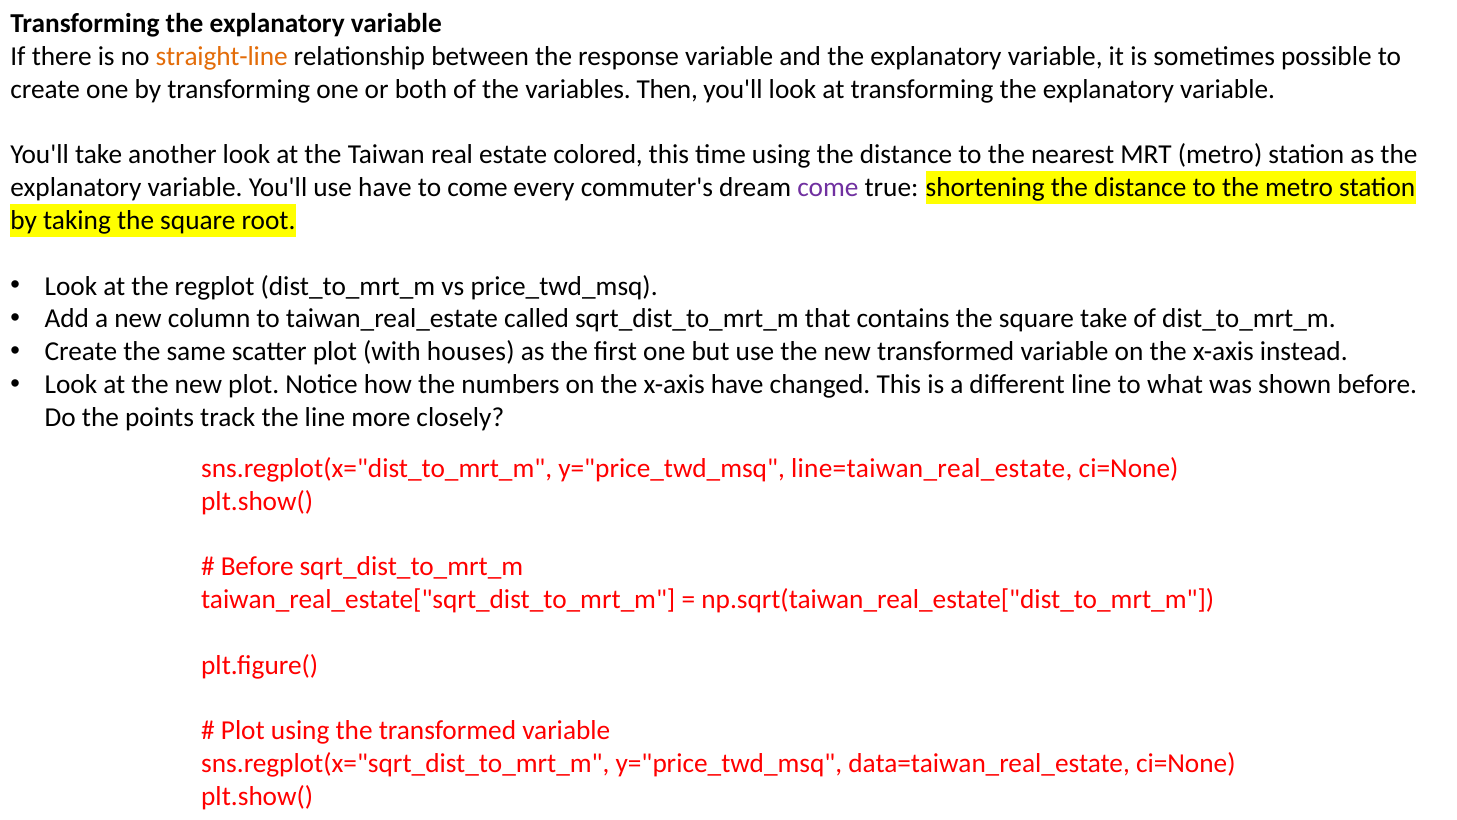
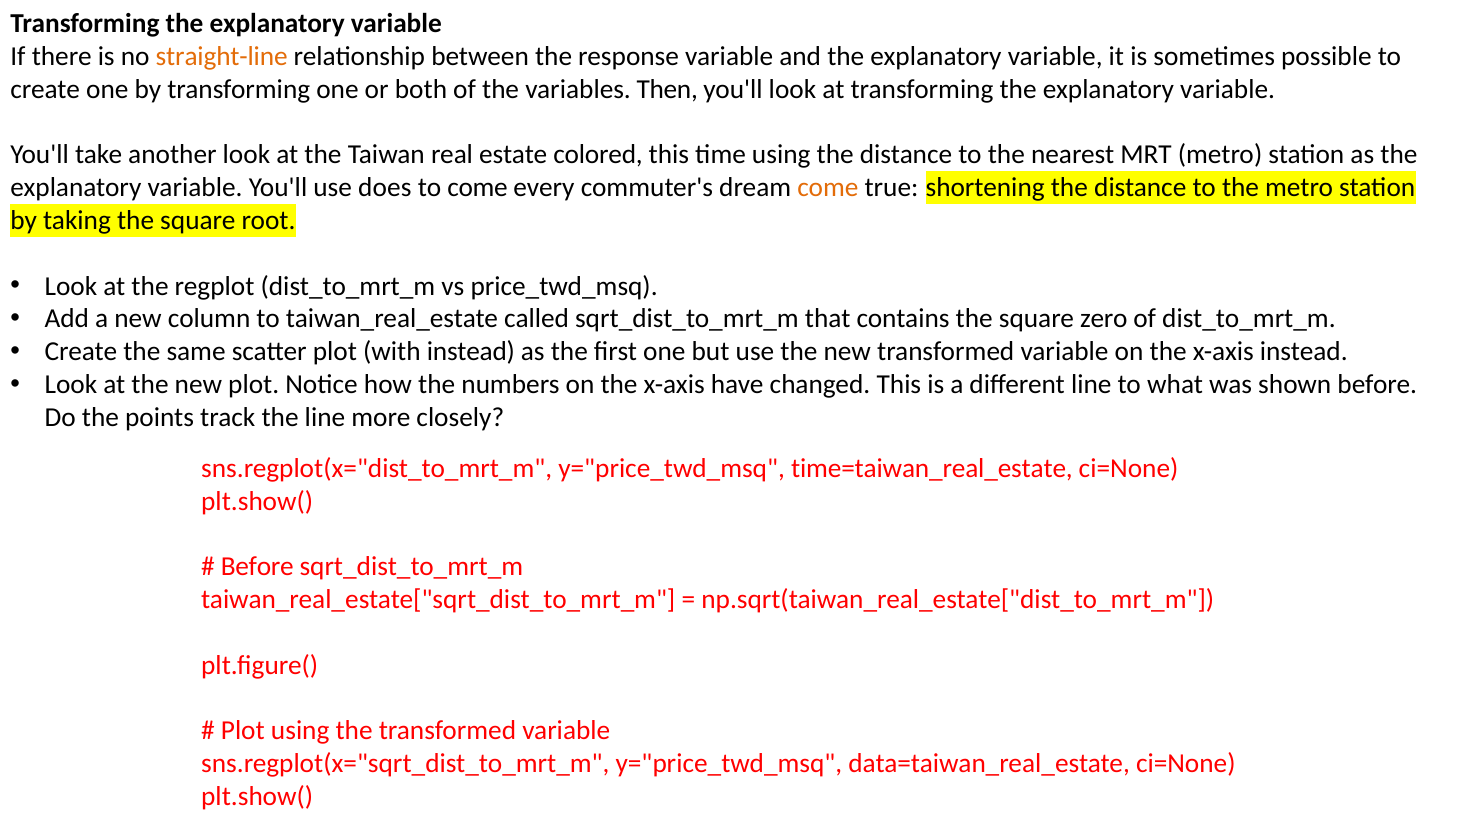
use have: have -> does
come at (828, 188) colour: purple -> orange
square take: take -> zero
with houses: houses -> instead
line=taiwan_real_estate: line=taiwan_real_estate -> time=taiwan_real_estate
